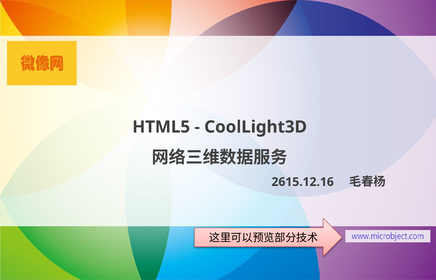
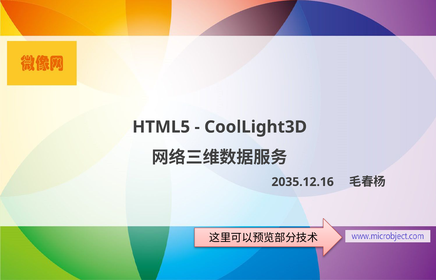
2615.12.16: 2615.12.16 -> 2035.12.16
